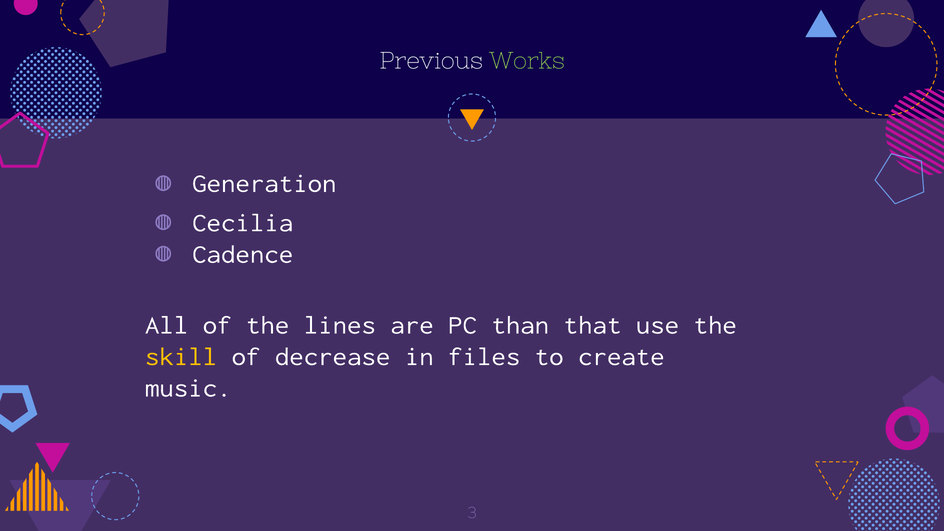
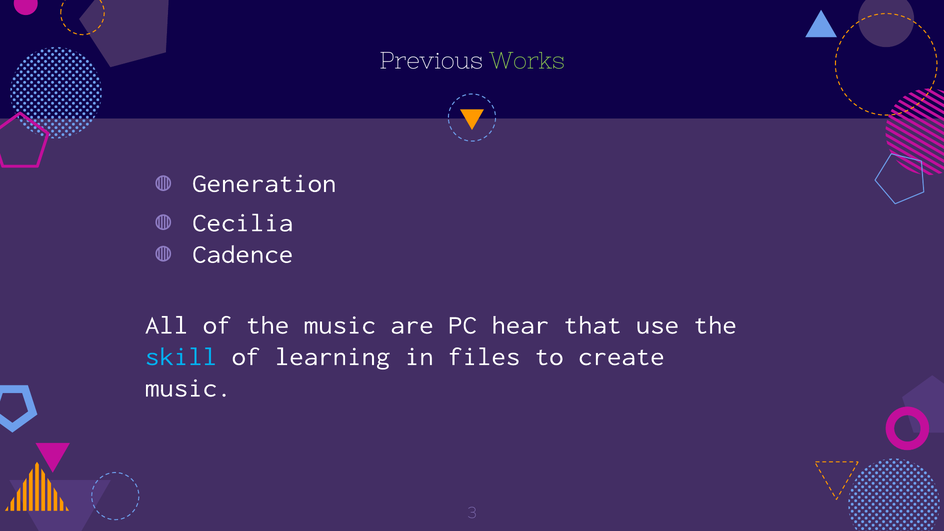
the lines: lines -> music
than: than -> hear
skill colour: yellow -> light blue
decrease: decrease -> learning
